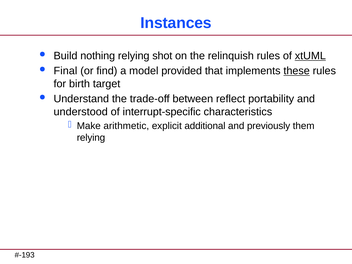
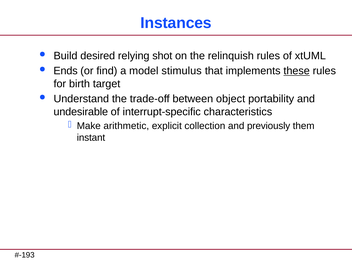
nothing: nothing -> desired
xtUML underline: present -> none
Final: Final -> Ends
provided: provided -> stimulus
reflect: reflect -> object
understood: understood -> undesirable
additional: additional -> collection
relying at (91, 138): relying -> instant
